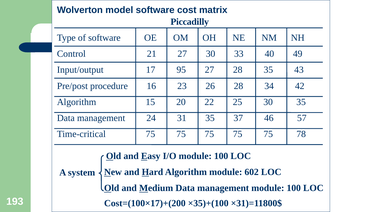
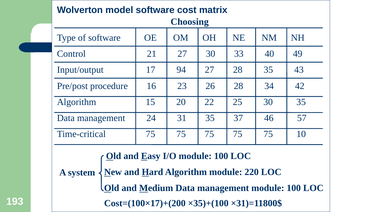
Piccadilly: Piccadilly -> Choosing
95: 95 -> 94
78: 78 -> 10
602: 602 -> 220
